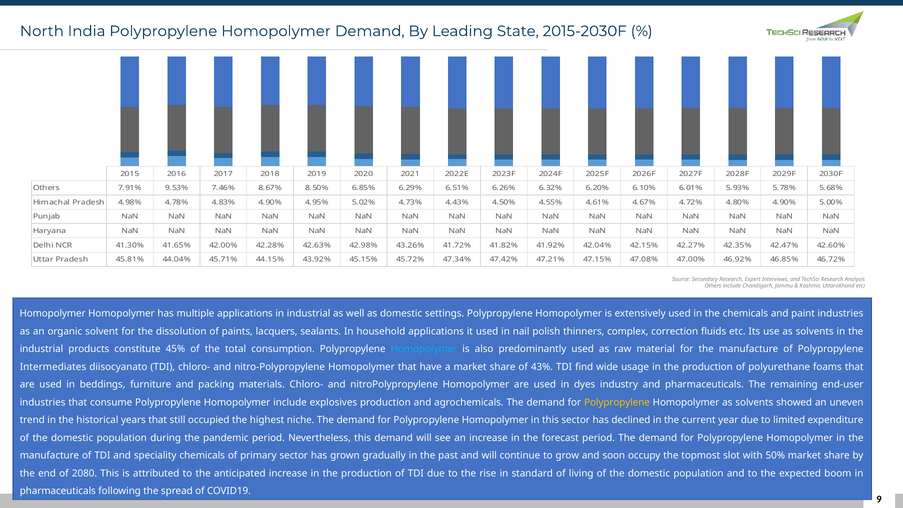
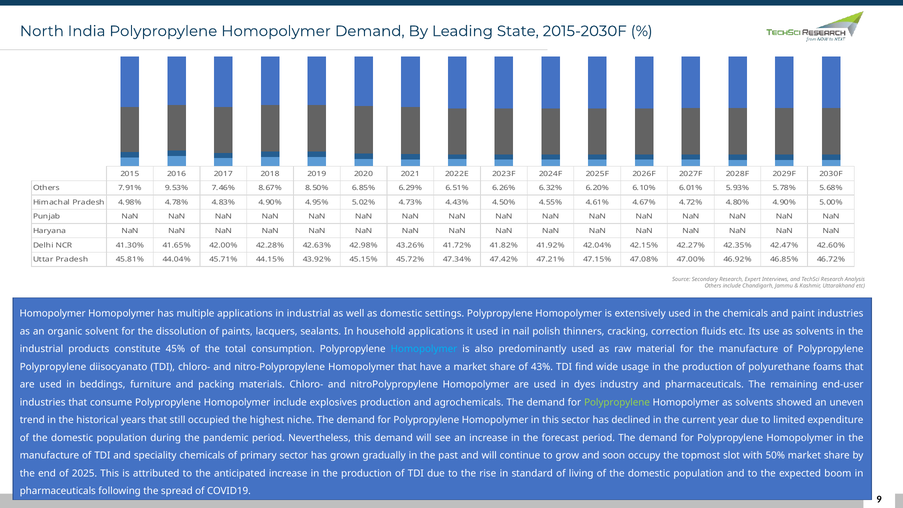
complex: complex -> cracking
Intermediates at (53, 367): Intermediates -> Polypropylene
Polypropylene at (617, 402) colour: yellow -> light green
2080: 2080 -> 2025
